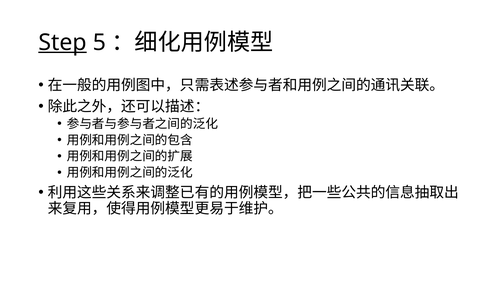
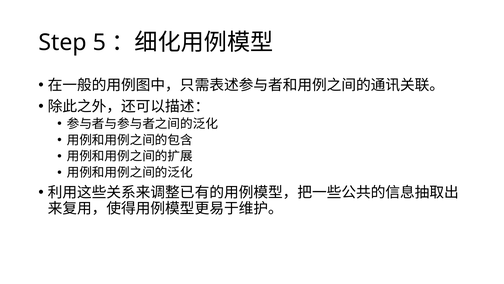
Step underline: present -> none
